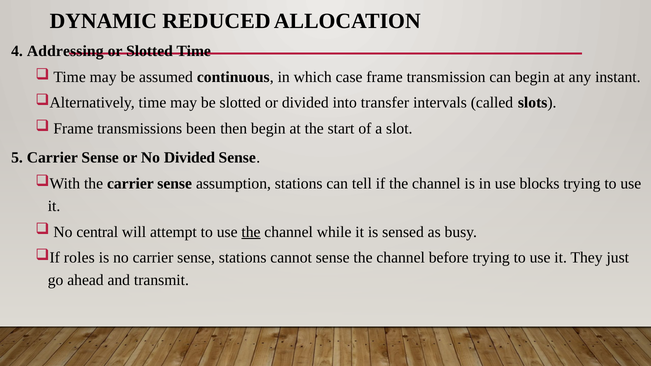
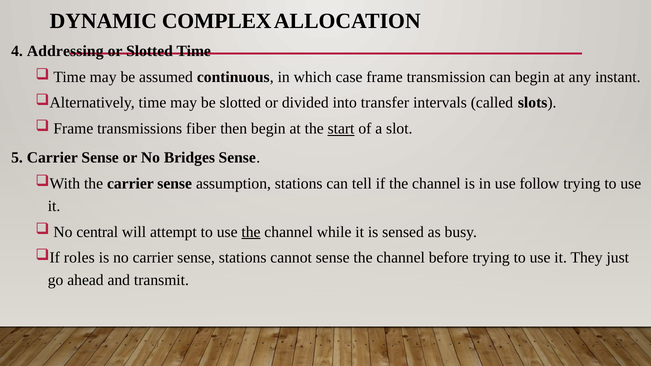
REDUCED: REDUCED -> COMPLEX
been: been -> fiber
start underline: none -> present
No Divided: Divided -> Bridges
blocks: blocks -> follow
